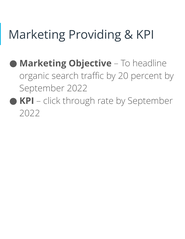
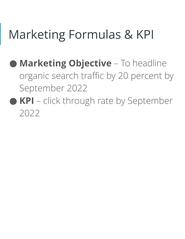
Providing: Providing -> Formulas
